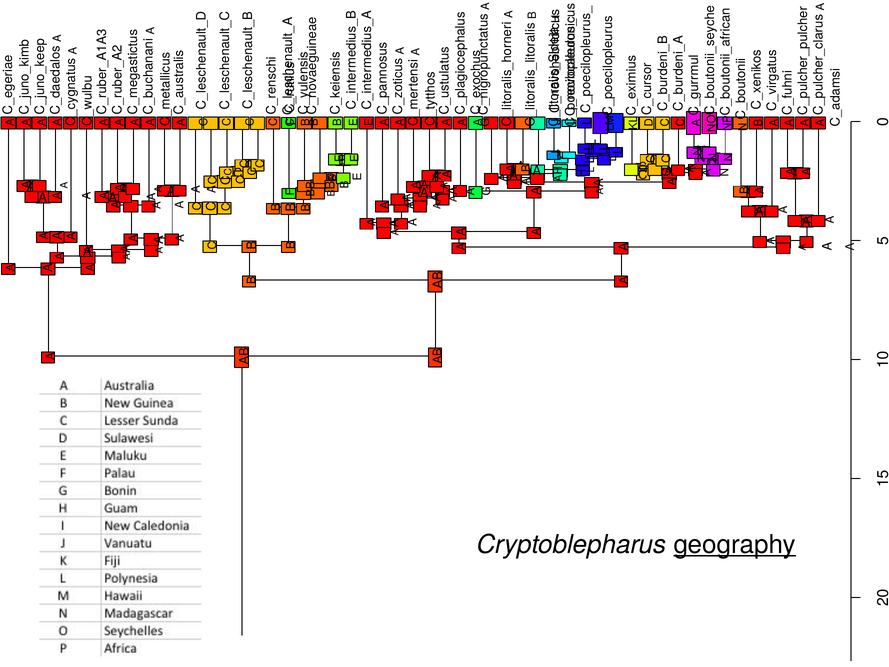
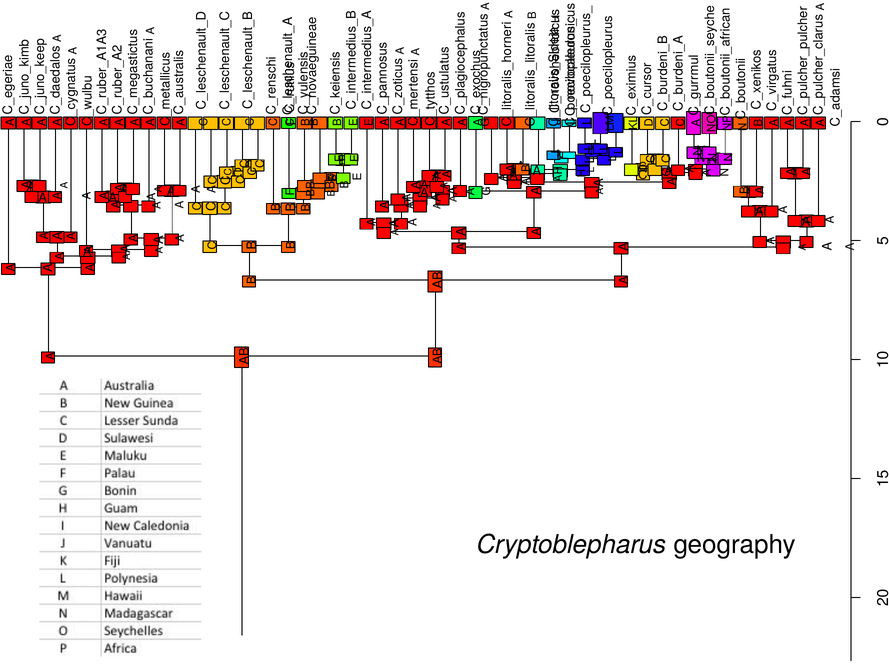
geography underline: present -> none
